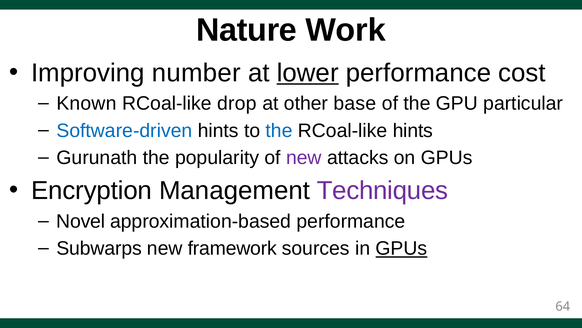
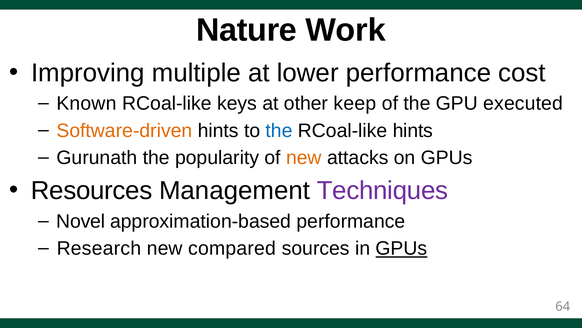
number: number -> multiple
lower underline: present -> none
drop: drop -> keys
base: base -> keep
particular: particular -> executed
Software-driven colour: blue -> orange
new at (304, 158) colour: purple -> orange
Encryption: Encryption -> Resources
Subwarps: Subwarps -> Research
framework: framework -> compared
